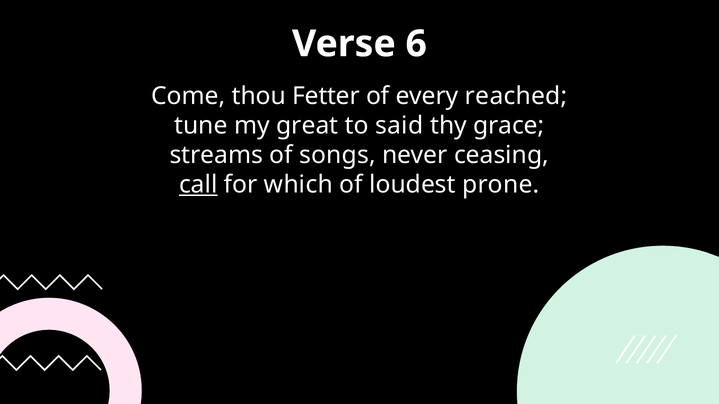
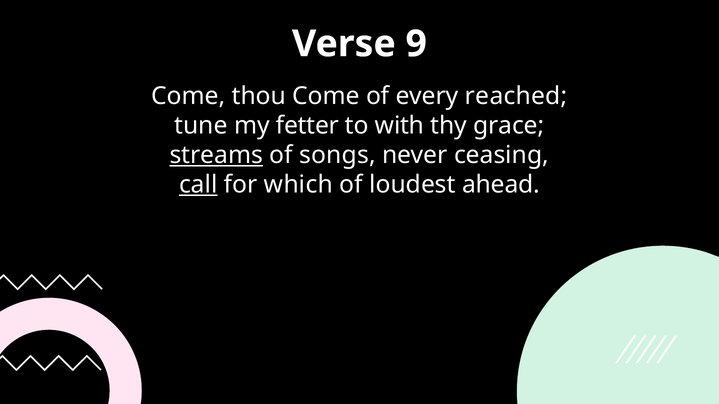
6: 6 -> 9
thou Fetter: Fetter -> Come
great: great -> fetter
said: said -> with
streams underline: none -> present
prone: prone -> ahead
